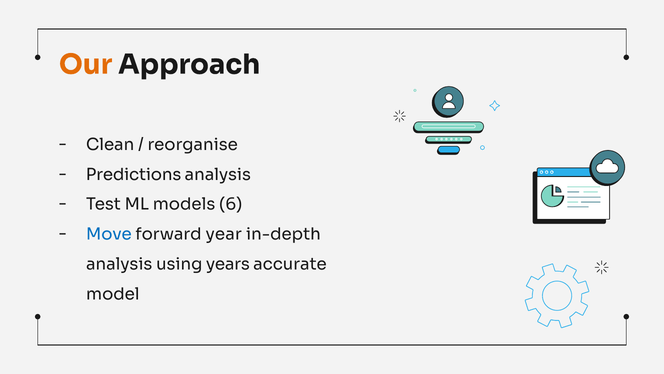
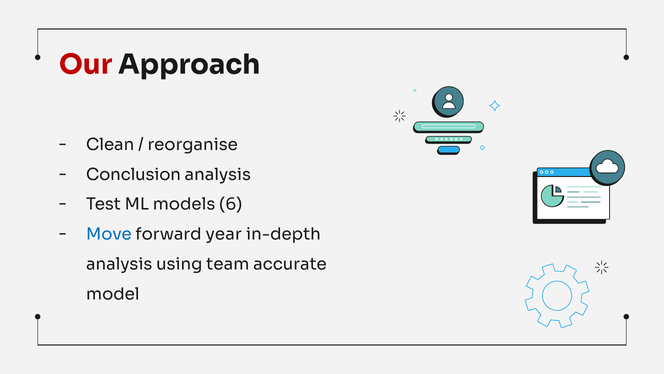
Our colour: orange -> red
Predictions: Predictions -> Conclusion
years: years -> team
